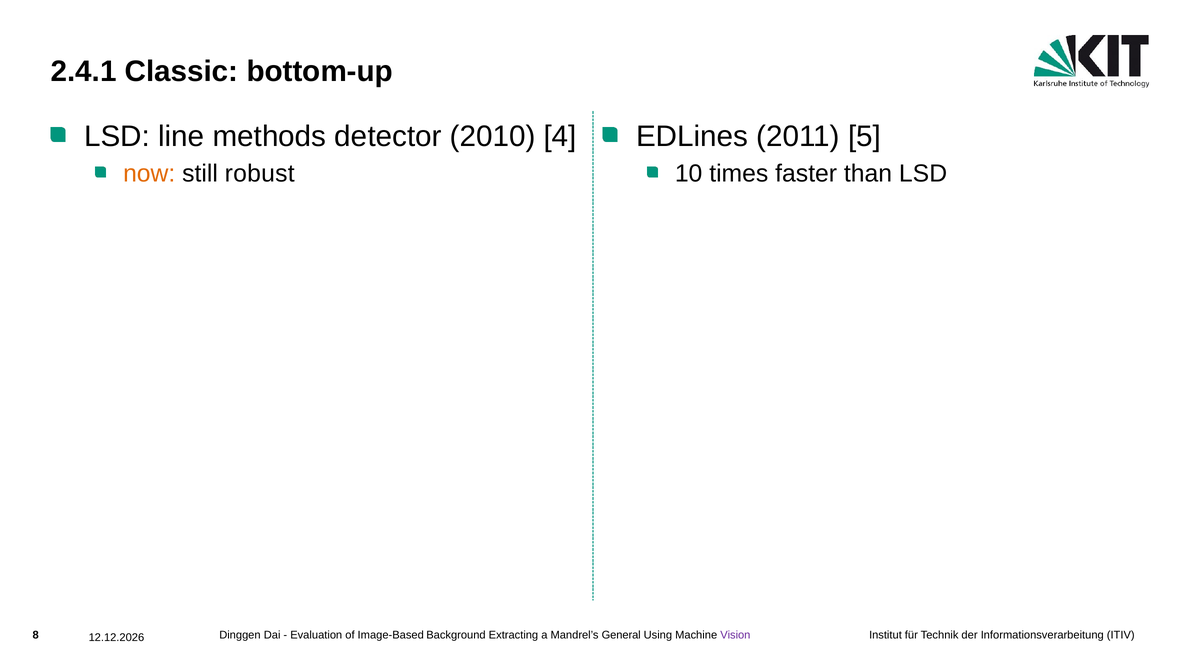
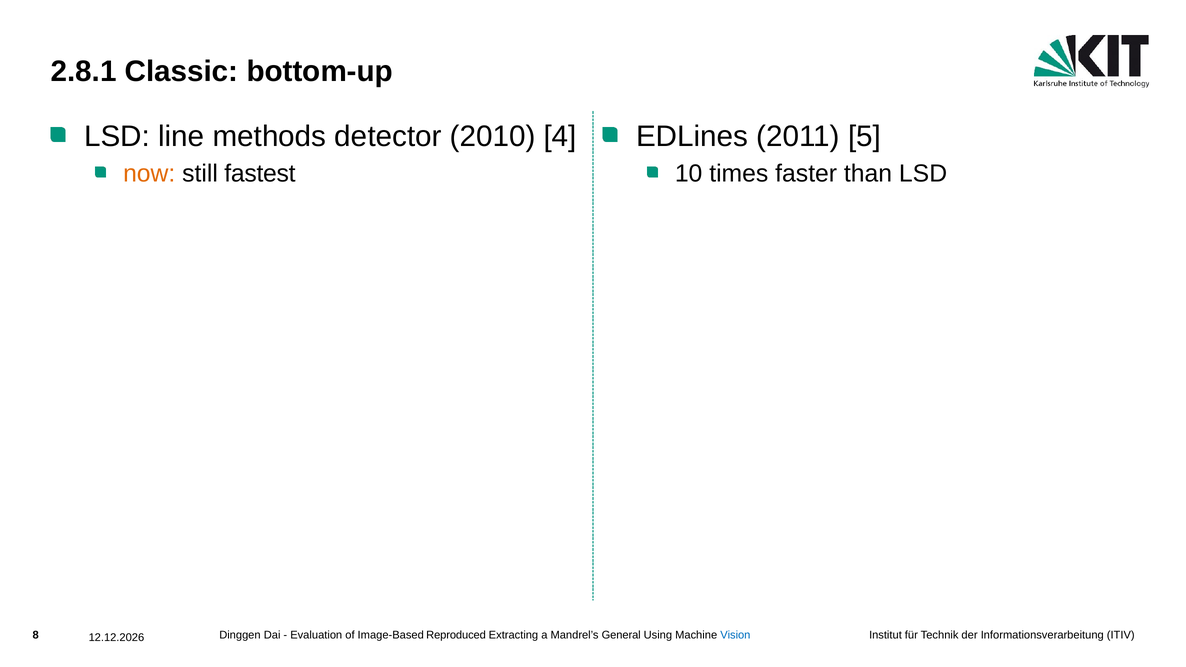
2.4.1: 2.4.1 -> 2.8.1
robust: robust -> fastest
Background: Background -> Reproduced
Vision colour: purple -> blue
